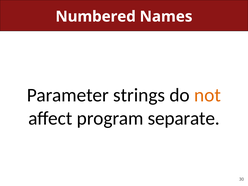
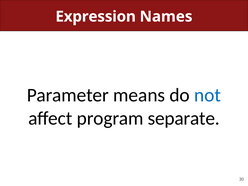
Numbered: Numbered -> Expression
strings: strings -> means
not colour: orange -> blue
